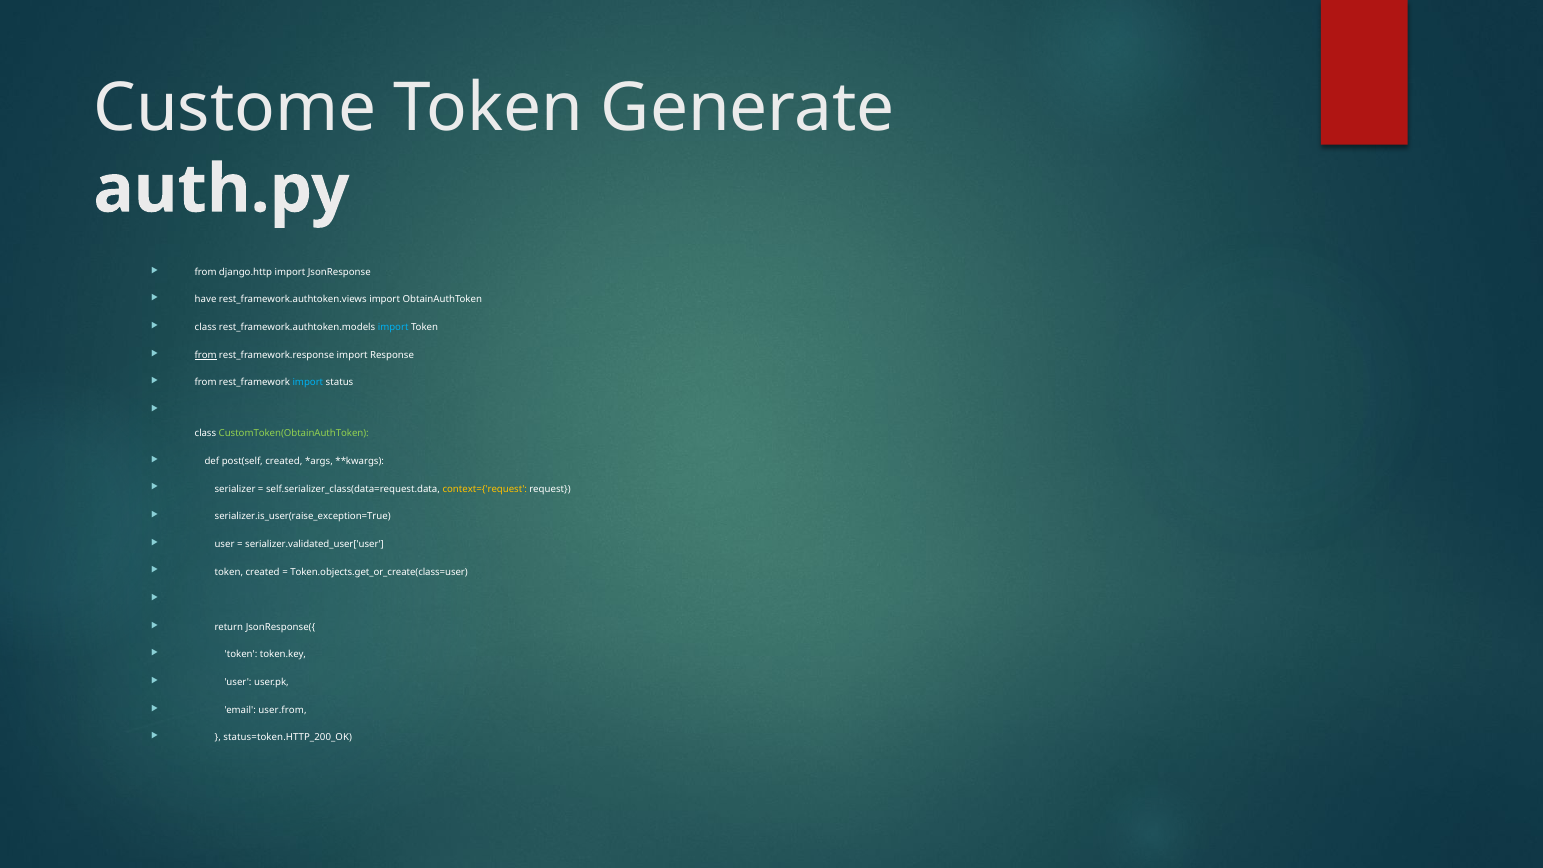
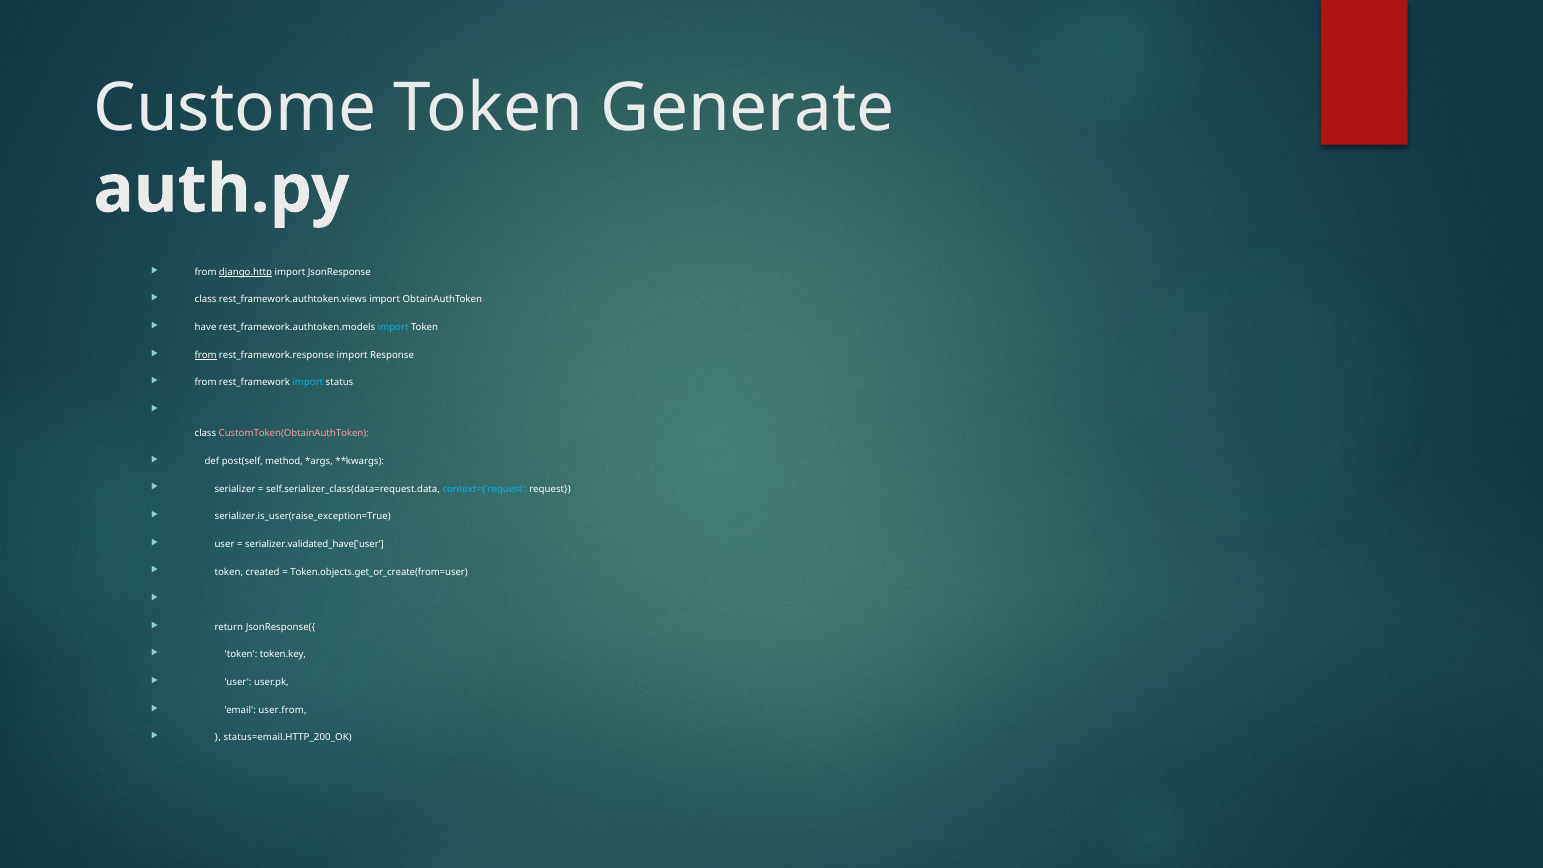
django.http underline: none -> present
have at (206, 300): have -> class
class at (206, 327): class -> have
CustomToken(ObtainAuthToken colour: light green -> pink
post(self created: created -> method
context={'request colour: yellow -> light blue
serializer.validated_user['user: serializer.validated_user['user -> serializer.validated_have['user
Token.objects.get_or_create(class=user: Token.objects.get_or_create(class=user -> Token.objects.get_or_create(from=user
status=token.HTTP_200_OK: status=token.HTTP_200_OK -> status=email.HTTP_200_OK
